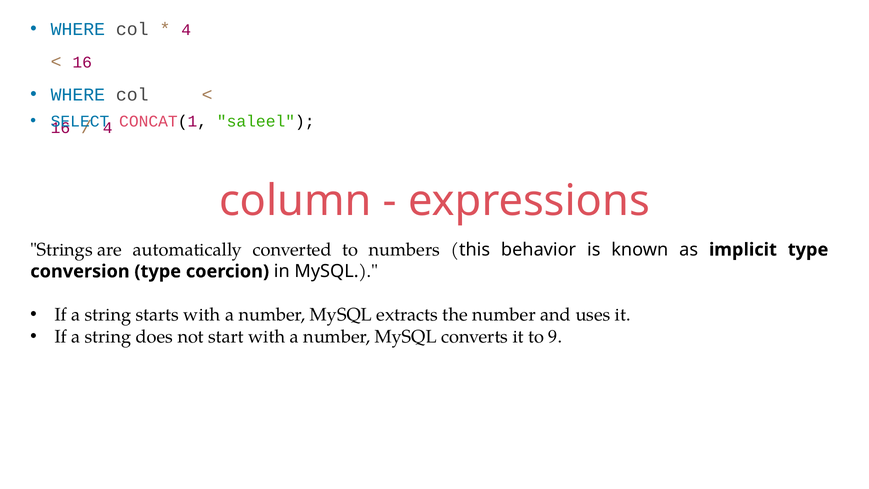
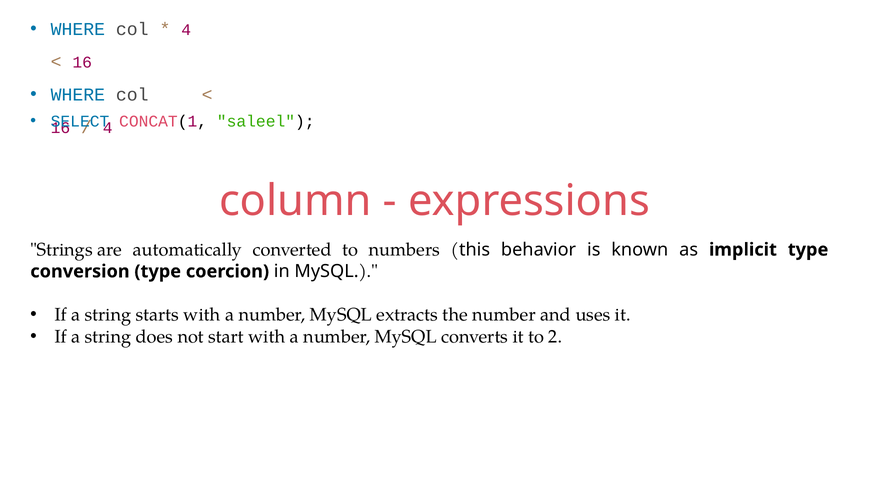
9: 9 -> 2
